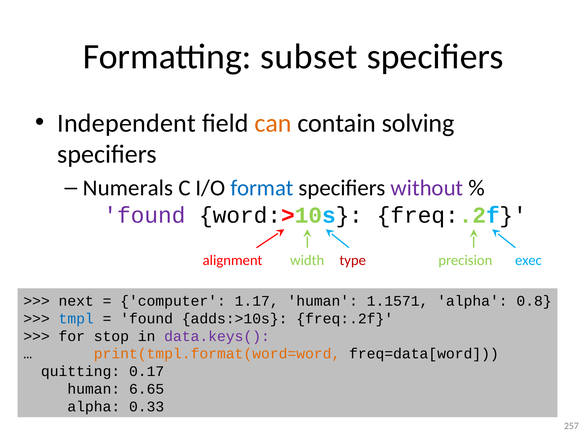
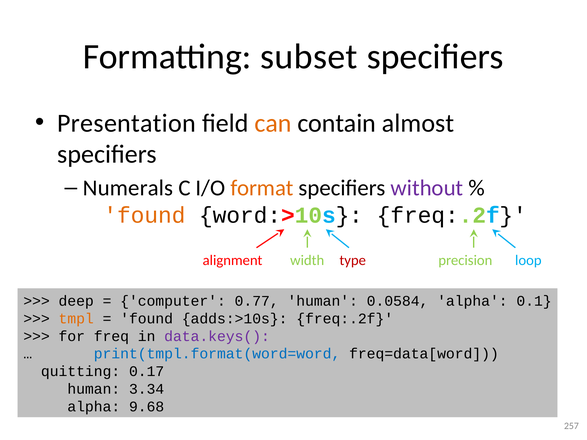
Independent: Independent -> Presentation
solving: solving -> almost
format colour: blue -> orange
found at (145, 216) colour: purple -> orange
exec: exec -> loop
next: next -> deep
1.17: 1.17 -> 0.77
1.1571: 1.1571 -> 0.0584
0.8: 0.8 -> 0.1
tmpl colour: blue -> orange
stop: stop -> freq
print(tmpl.format(word=word colour: orange -> blue
6.65: 6.65 -> 3.34
0.33: 0.33 -> 9.68
